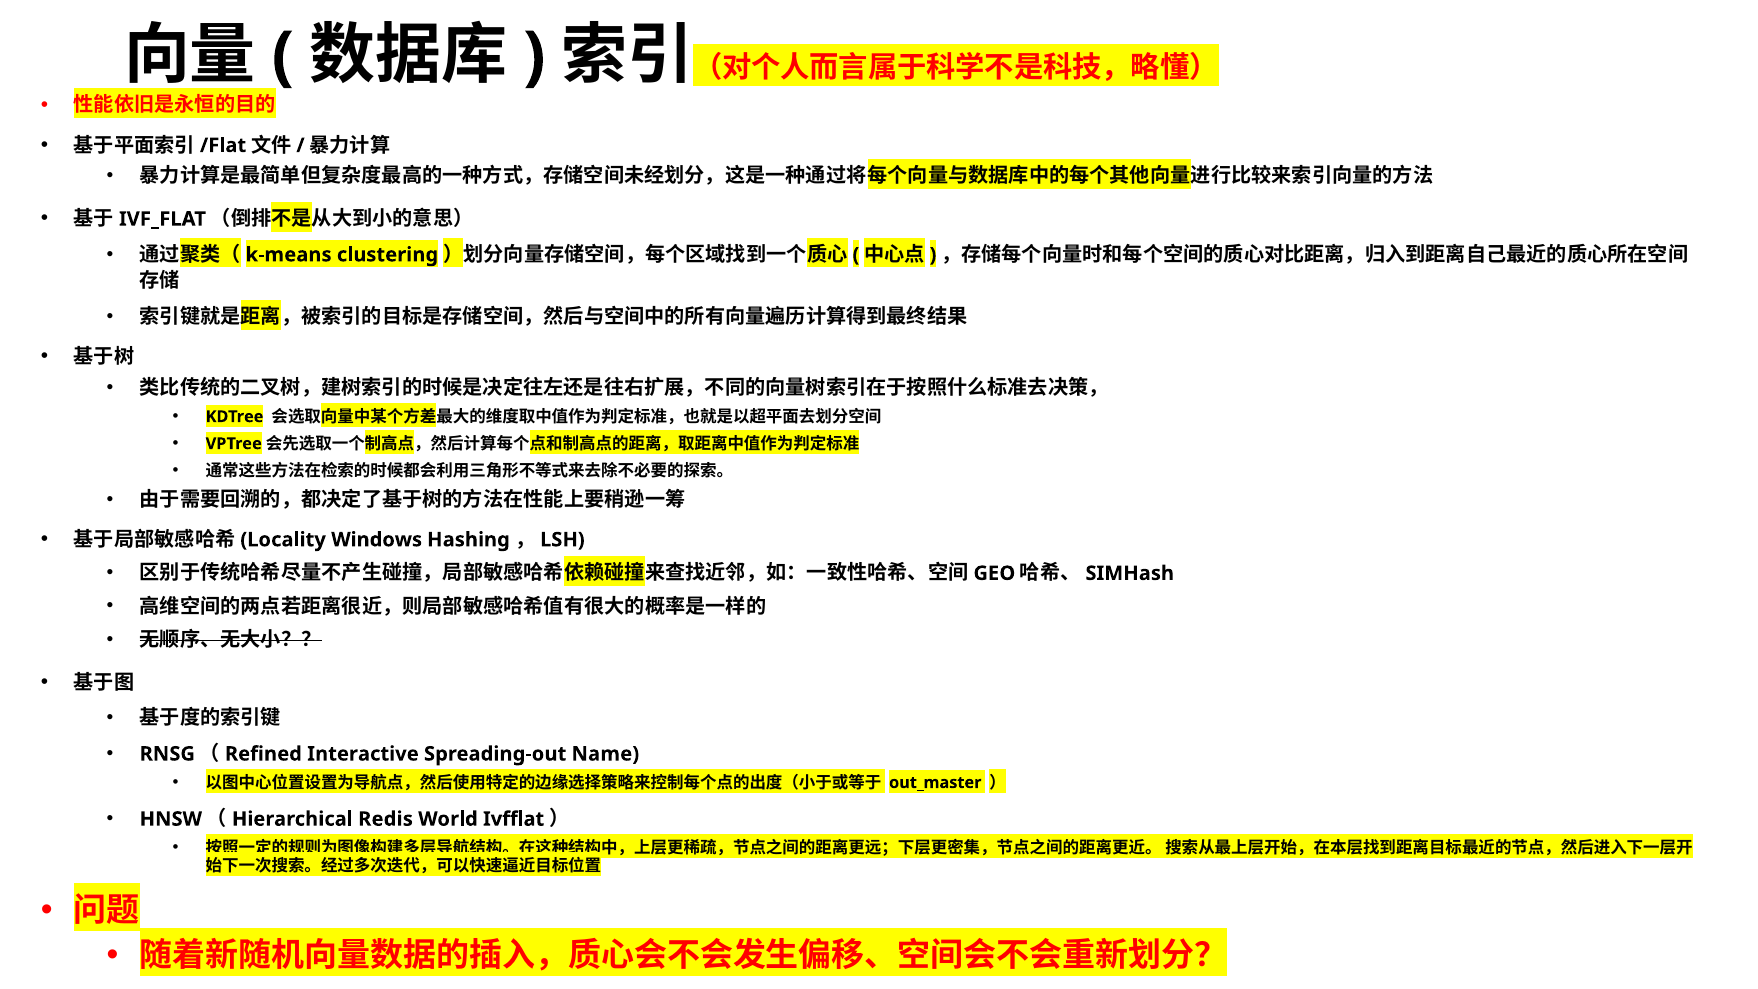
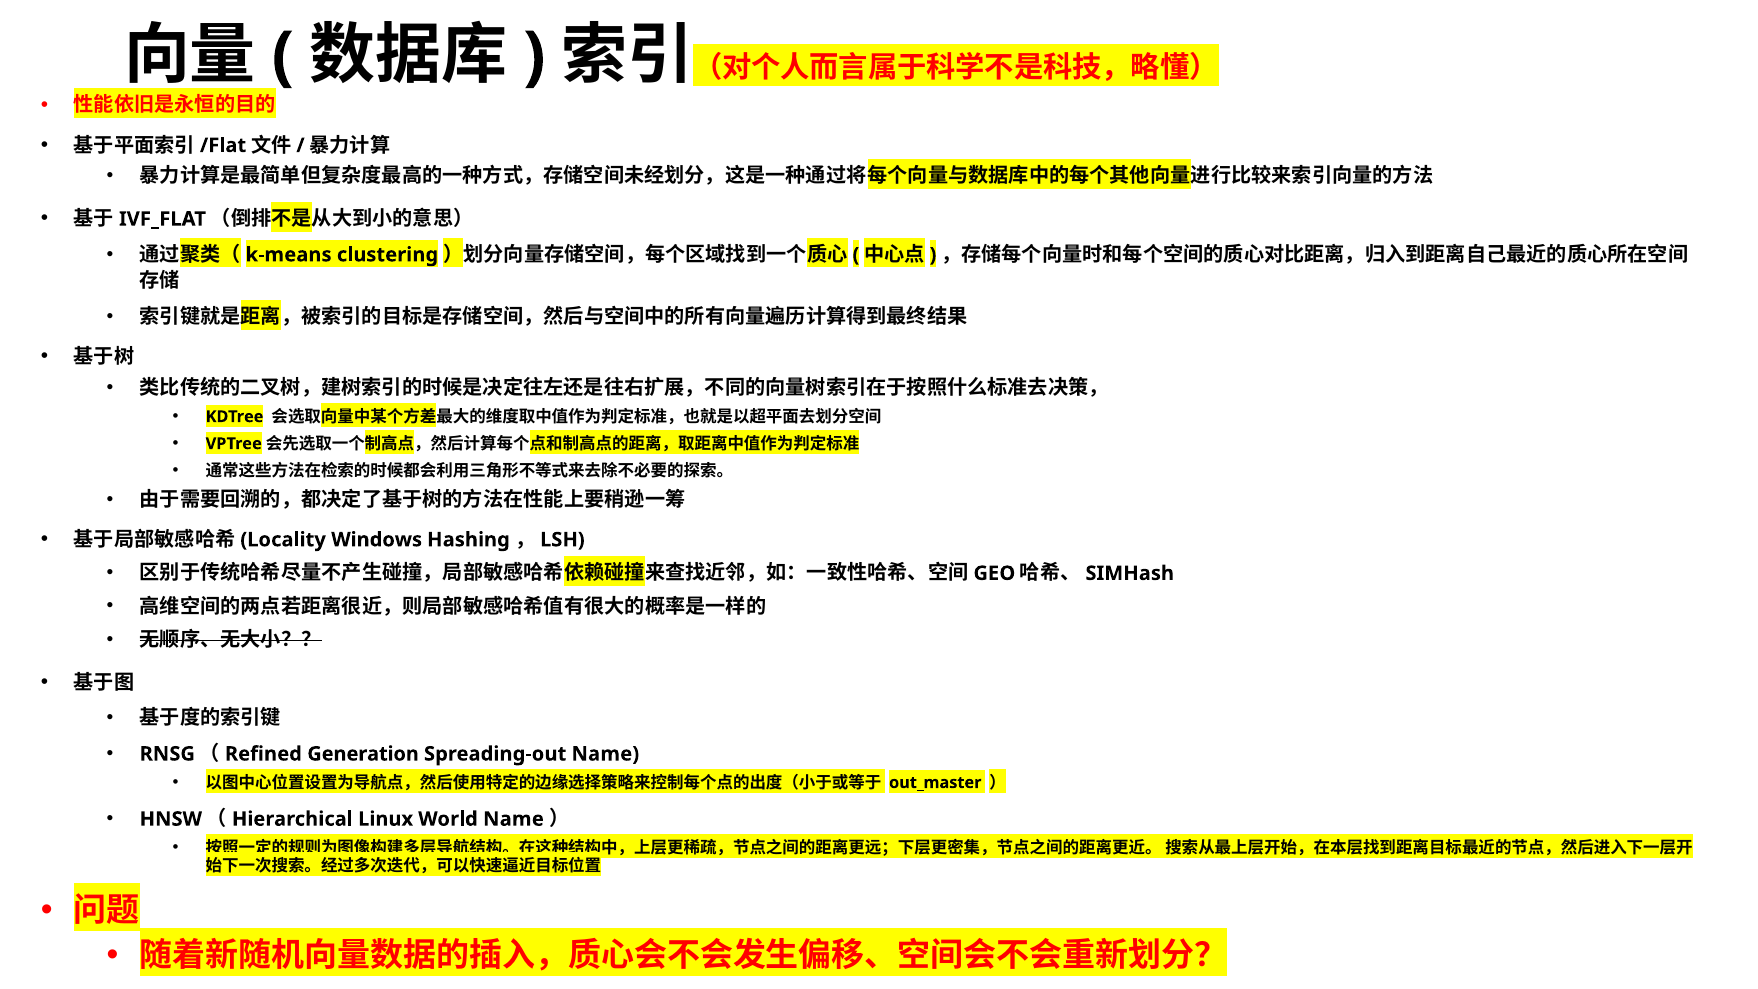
Interactive: Interactive -> Generation
Redis: Redis -> Linux
World Ivfflat: Ivfflat -> Name
